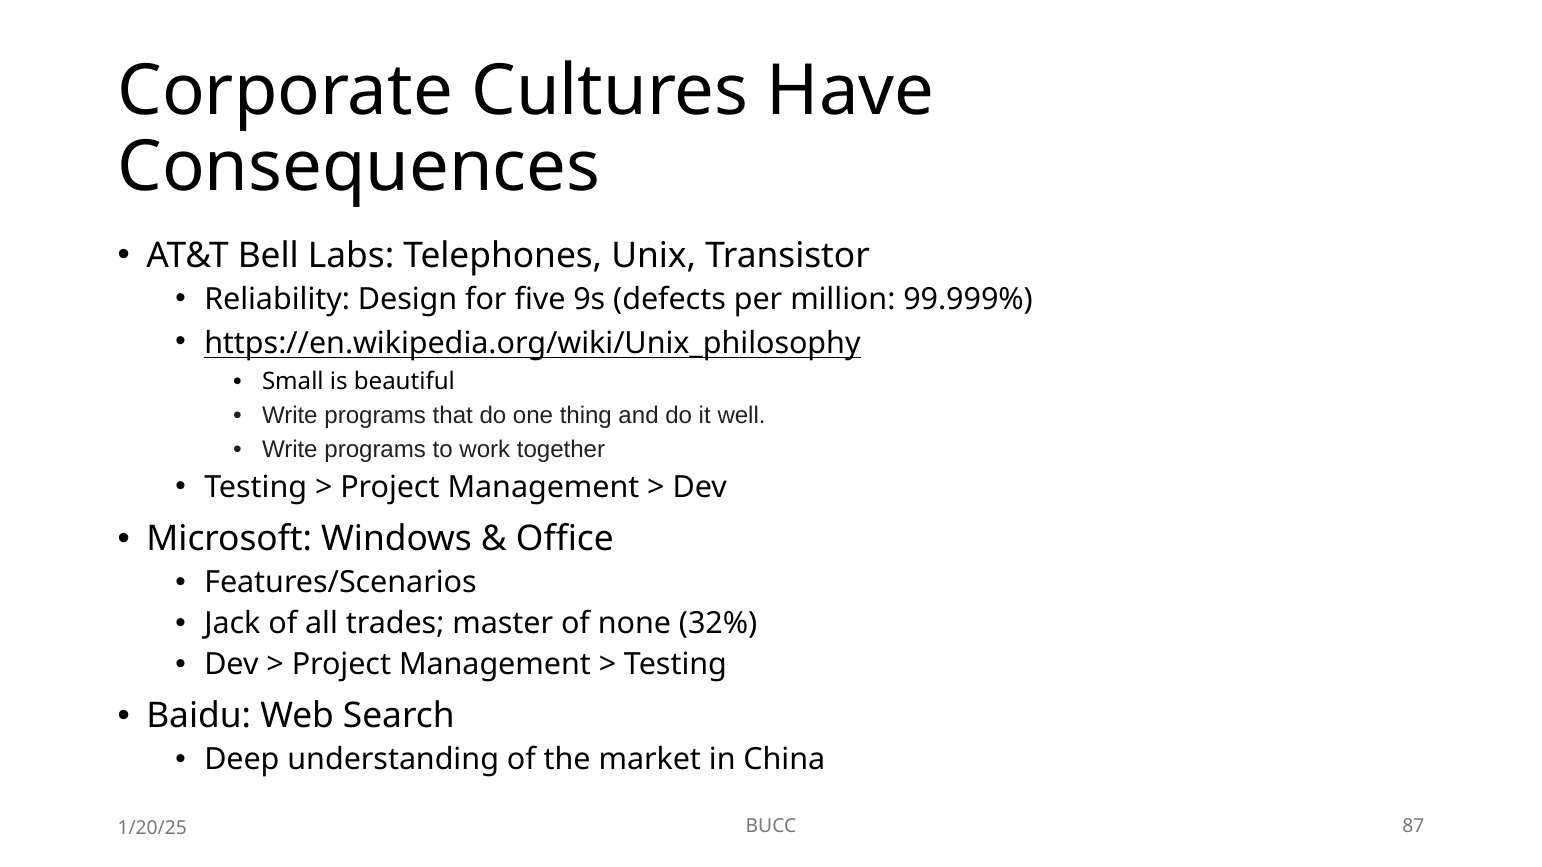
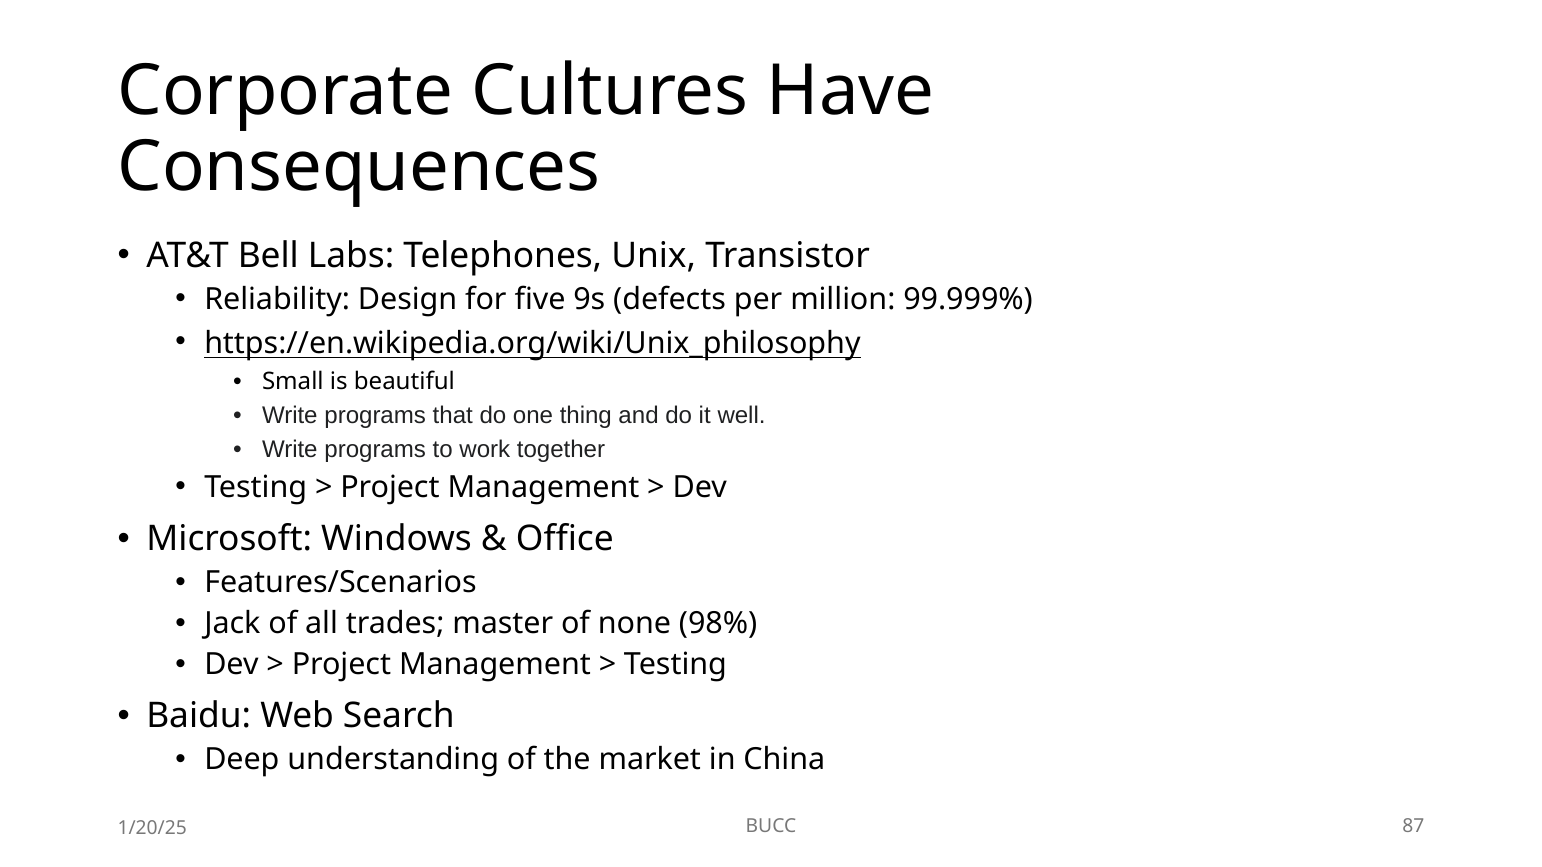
32%: 32% -> 98%
